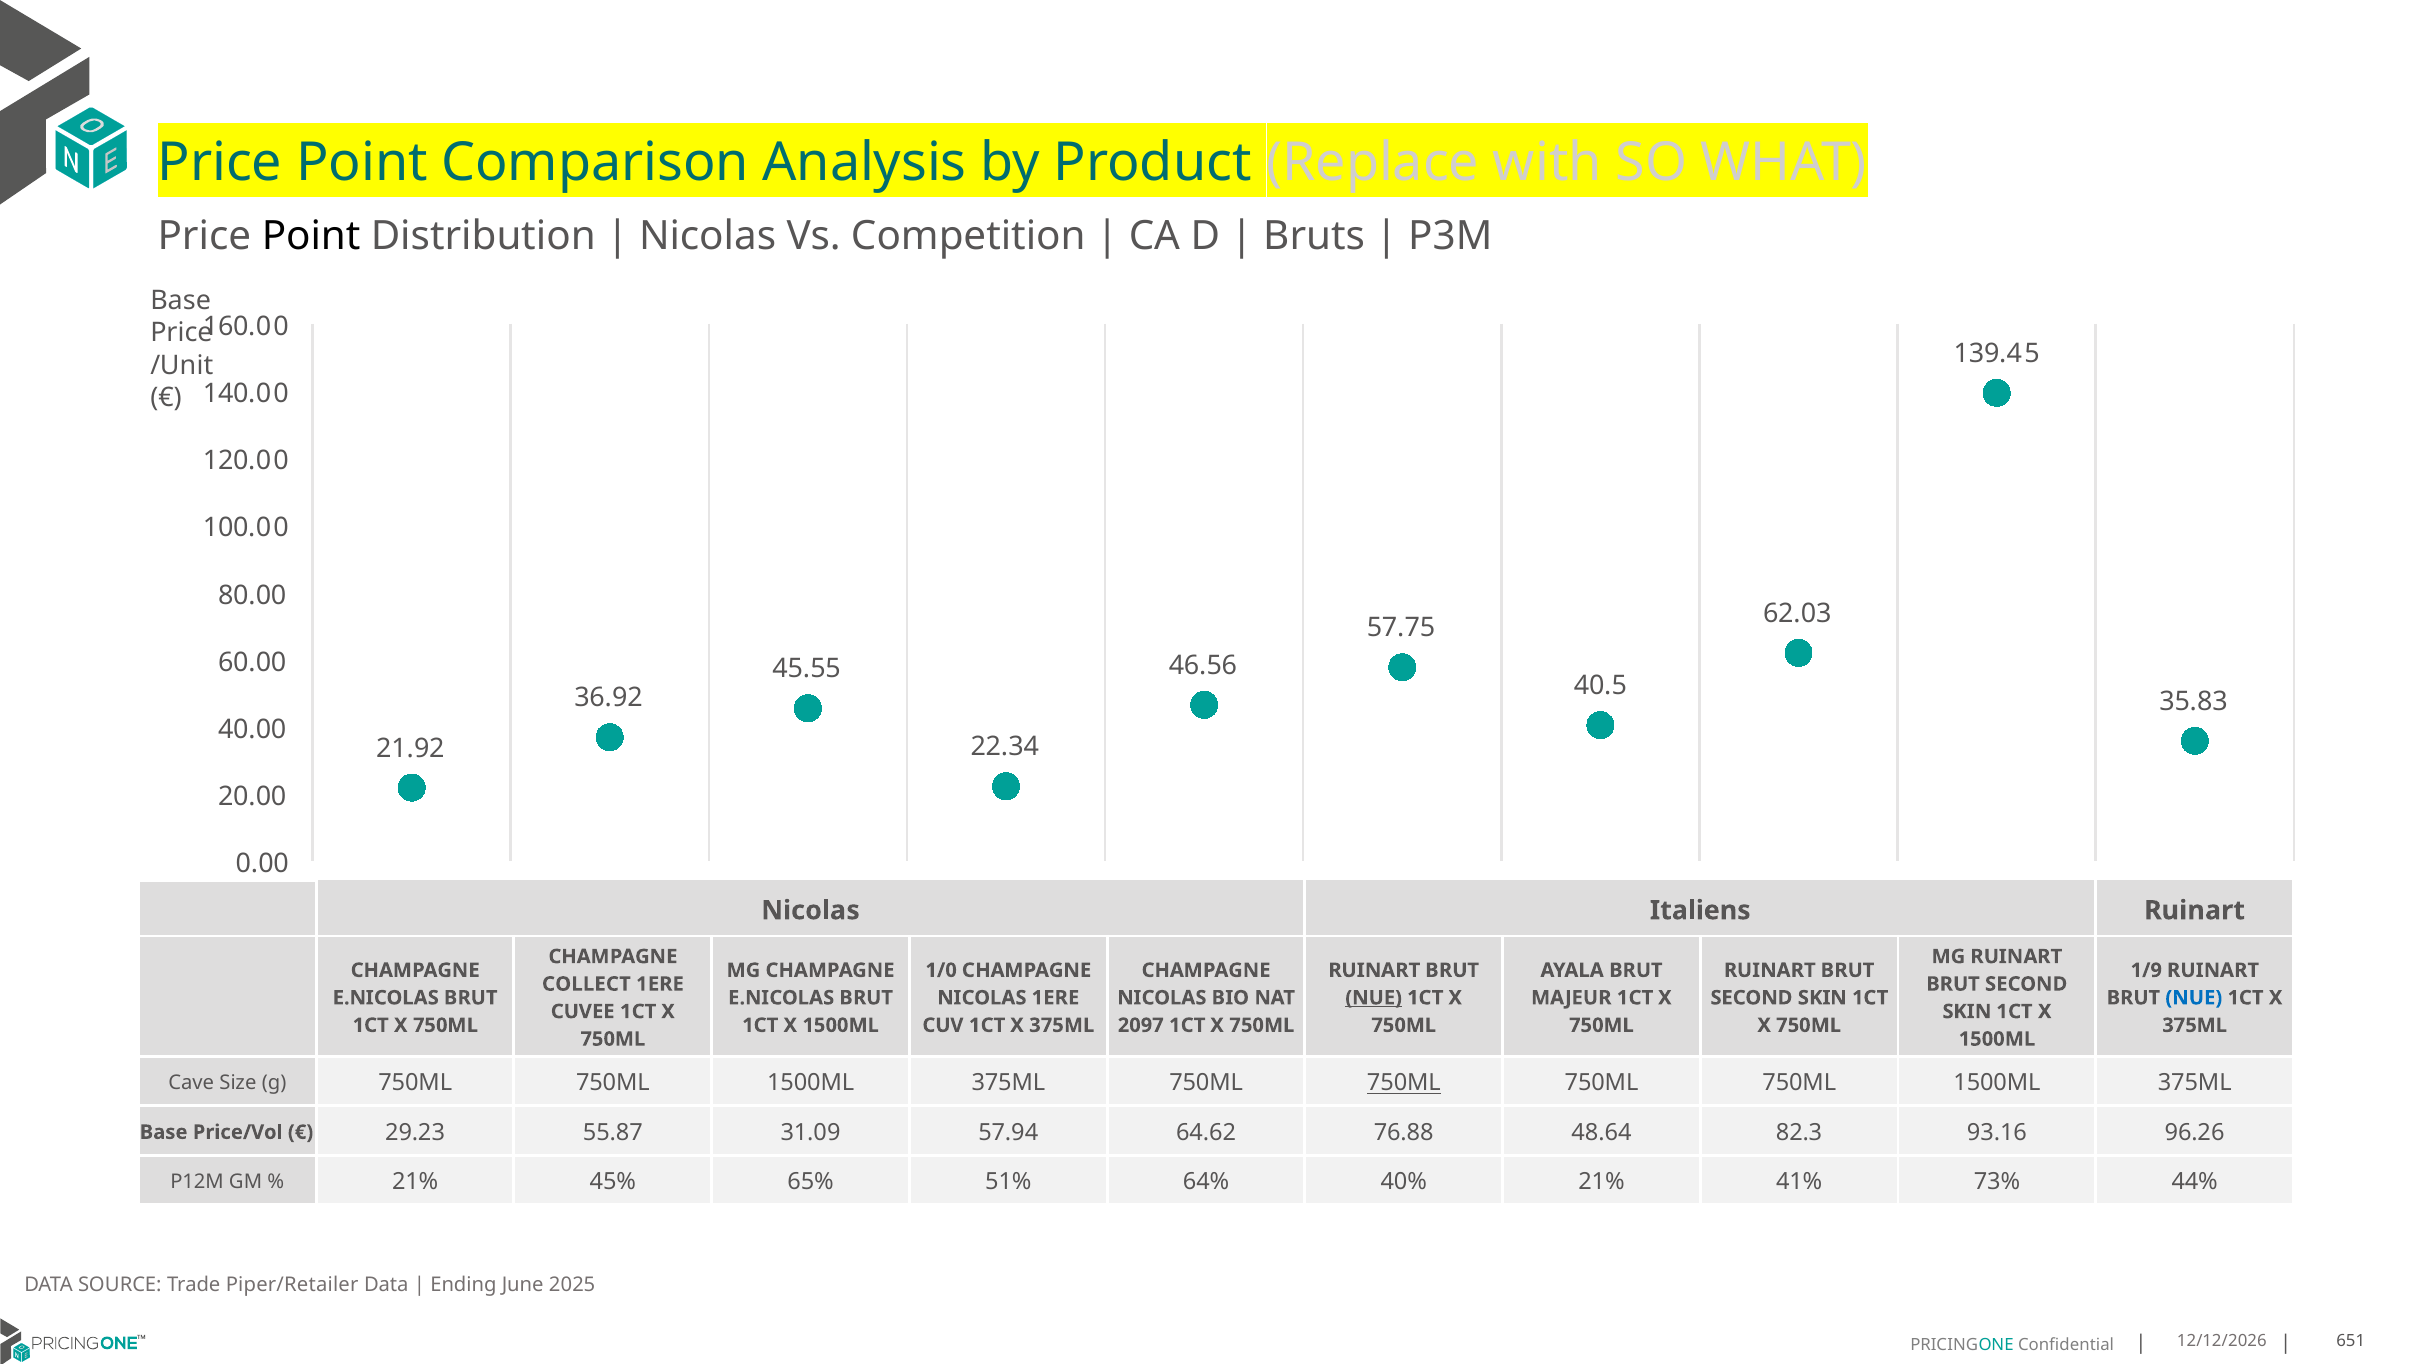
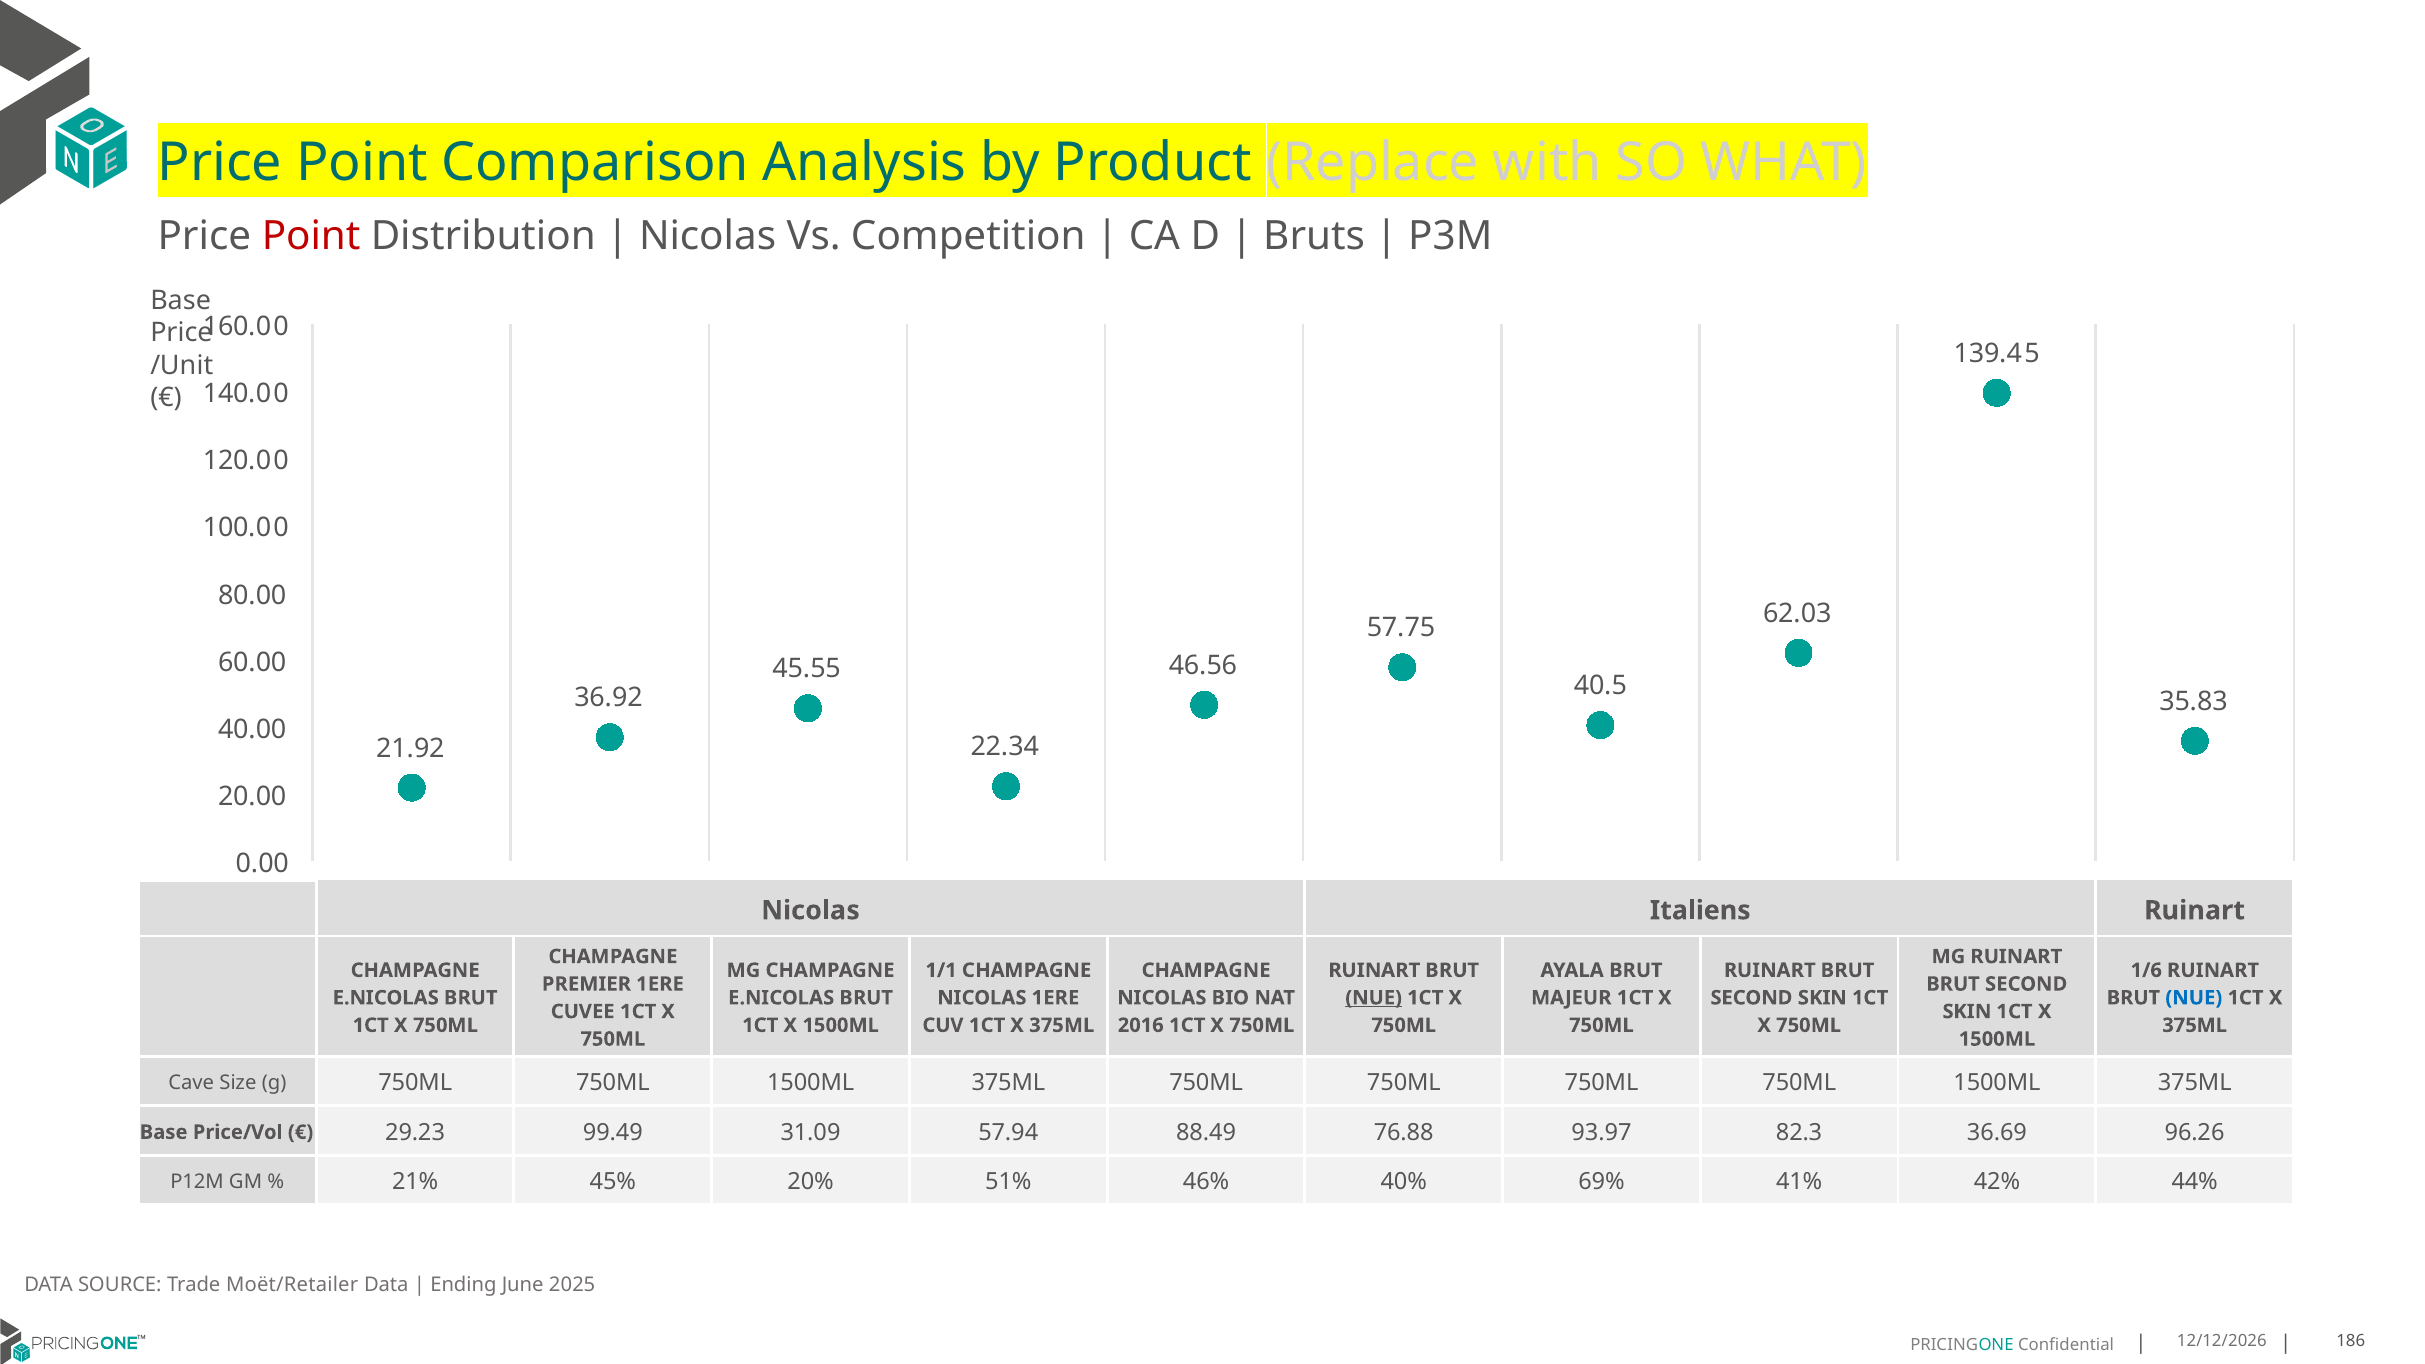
Point at (311, 236) colour: black -> red
1/0: 1/0 -> 1/1
1/9: 1/9 -> 1/6
COLLECT: COLLECT -> PREMIER
2097: 2097 -> 2016
750ML at (1404, 1083) underline: present -> none
55.87: 55.87 -> 99.49
64.62: 64.62 -> 88.49
48.64: 48.64 -> 93.97
93.16: 93.16 -> 36.69
65%: 65% -> 20%
64%: 64% -> 46%
40% 21%: 21% -> 69%
73%: 73% -> 42%
Piper/Retailer: Piper/Retailer -> Moët/Retailer
651: 651 -> 186
